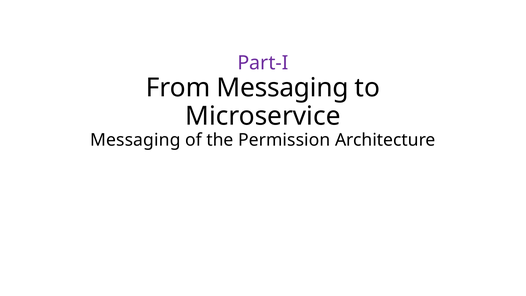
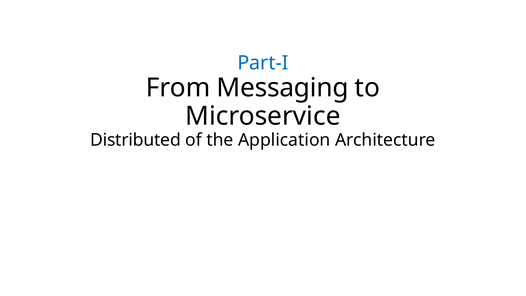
Part-I colour: purple -> blue
Messaging at (135, 140): Messaging -> Distributed
Permission: Permission -> Application
